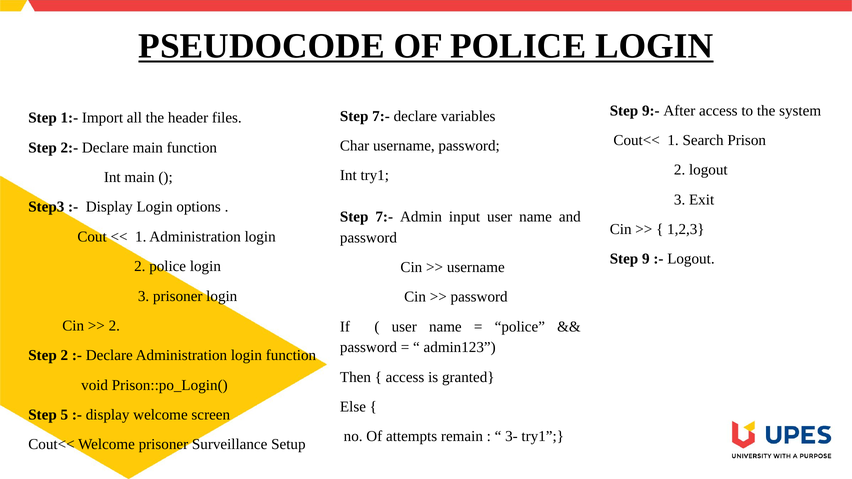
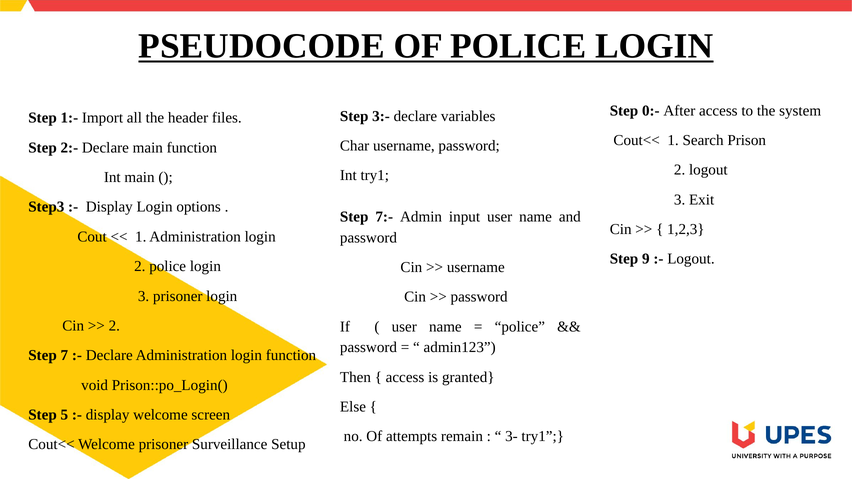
9:-: 9:- -> 0:-
7:- at (381, 116): 7:- -> 3:-
Step 2: 2 -> 7
